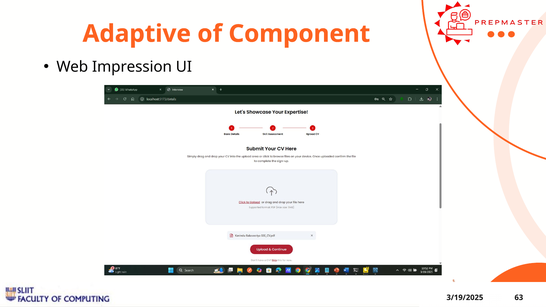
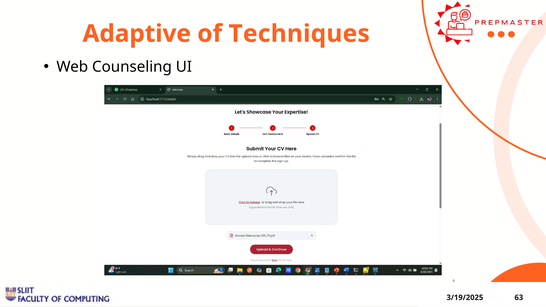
Component: Component -> Techniques
Impression: Impression -> Counseling
